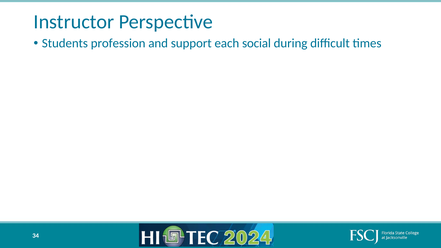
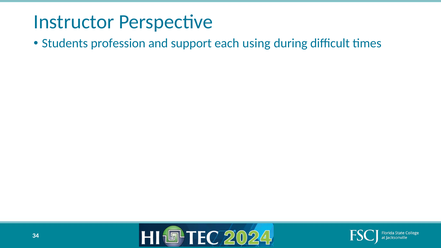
social: social -> using
